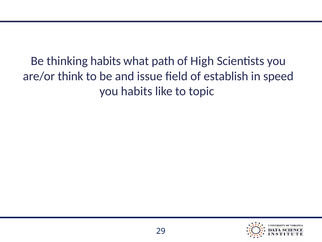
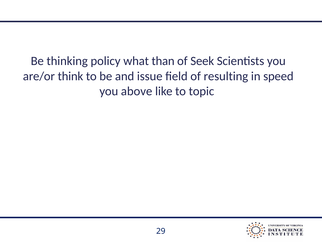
thinking habits: habits -> policy
path: path -> than
High: High -> Seek
establish: establish -> resulting
you habits: habits -> above
